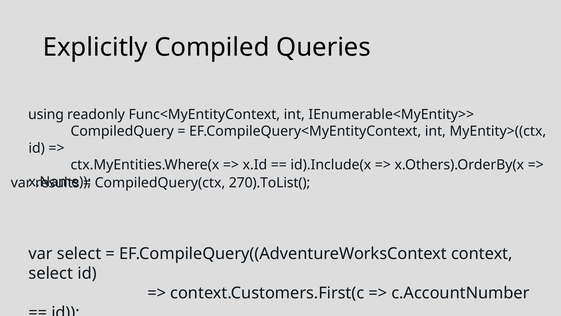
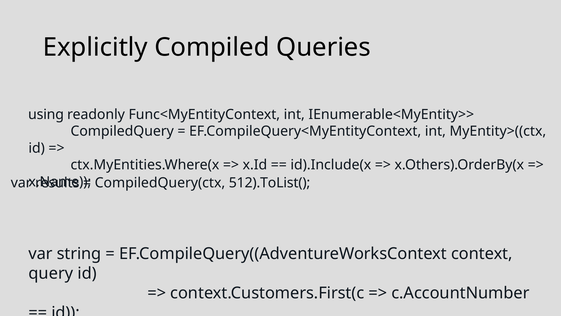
270).ToList(: 270).ToList( -> 512).ToList(
var select: select -> string
select at (51, 273): select -> query
